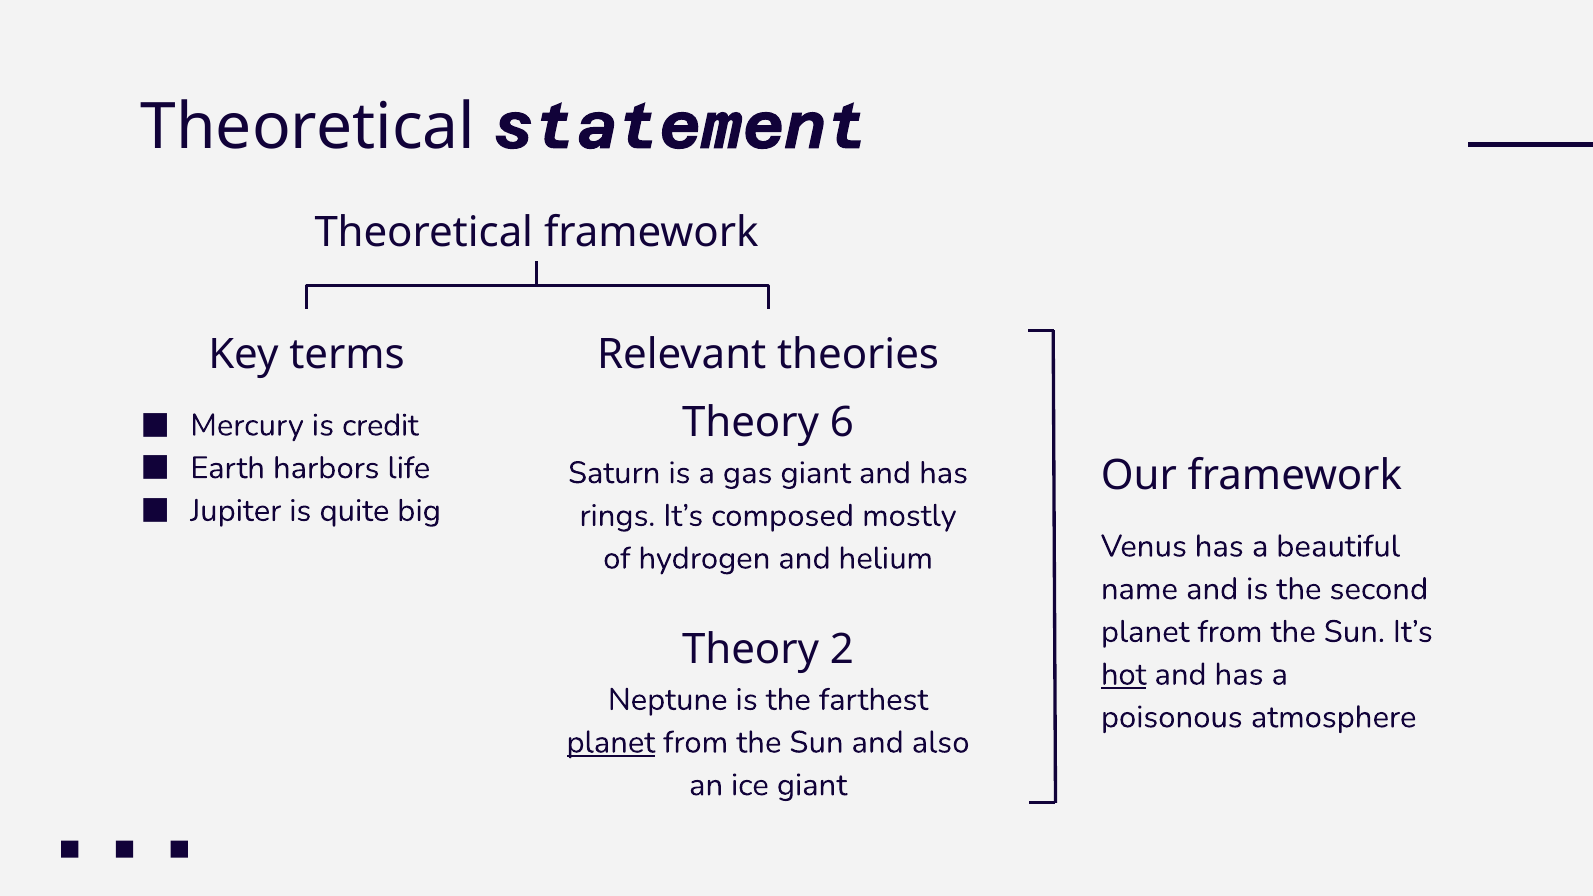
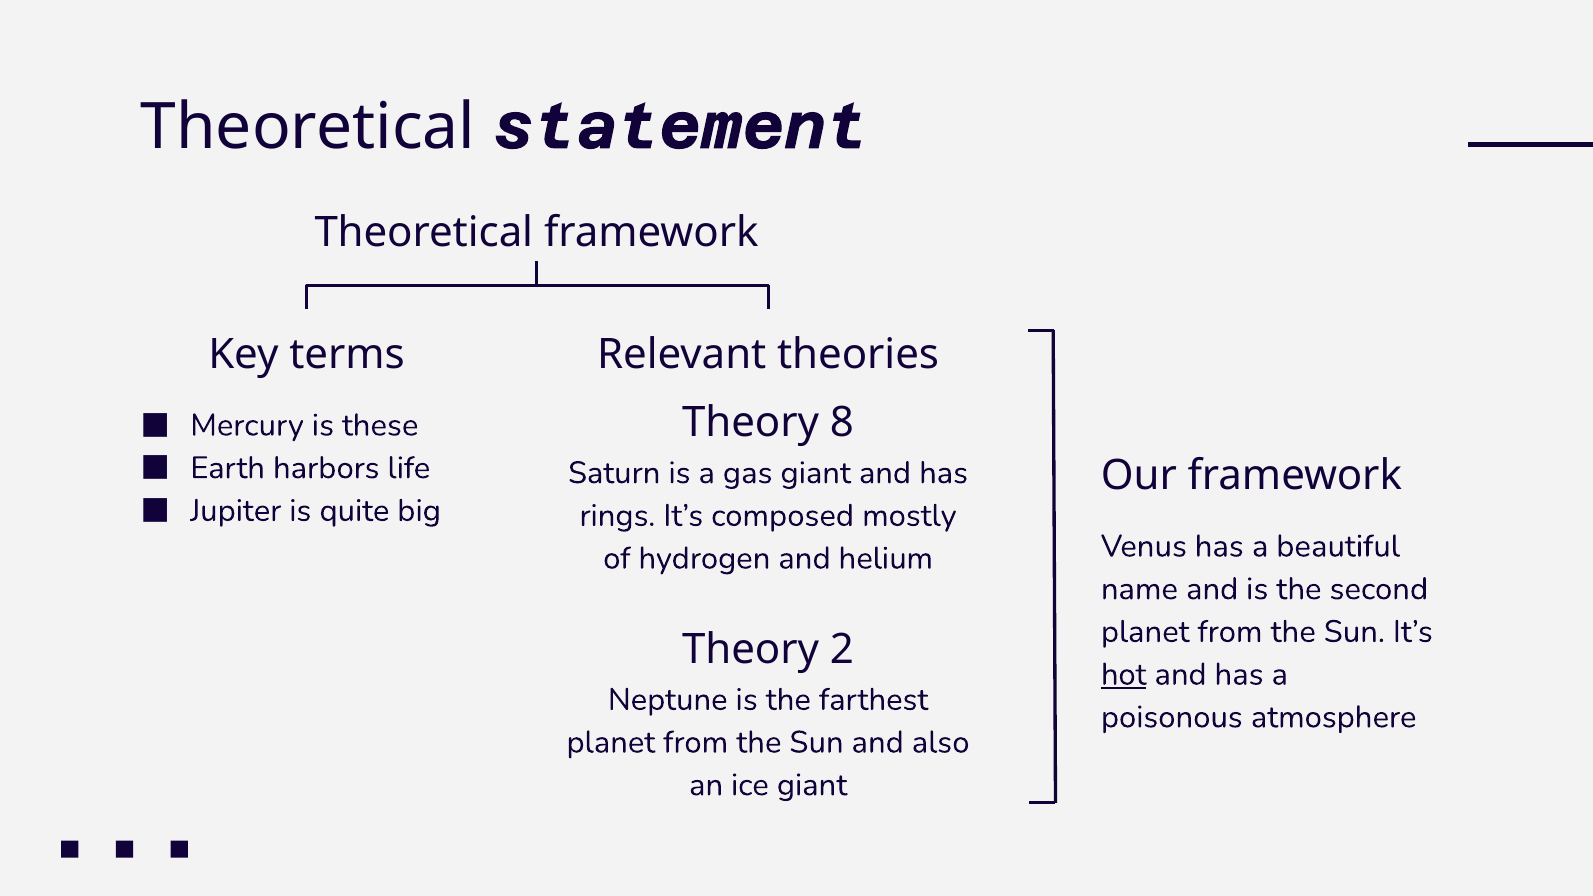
credit: credit -> these
6: 6 -> 8
planet at (611, 742) underline: present -> none
